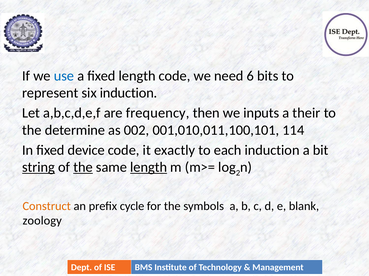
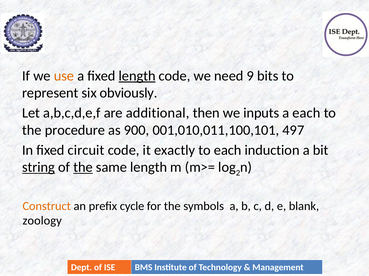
use colour: blue -> orange
length at (137, 76) underline: none -> present
6: 6 -> 9
six induction: induction -> obviously
frequency: frequency -> additional
a their: their -> each
determine: determine -> procedure
002: 002 -> 900
114: 114 -> 497
device: device -> circuit
length at (149, 168) underline: present -> none
